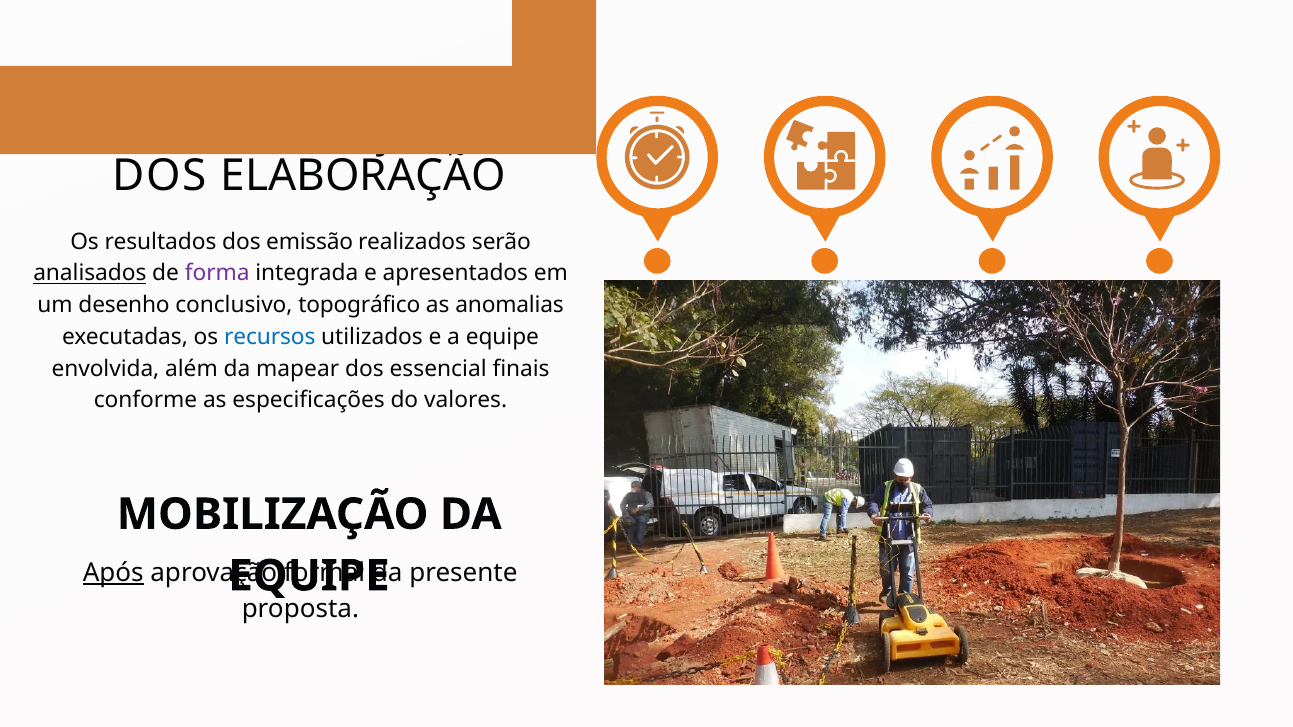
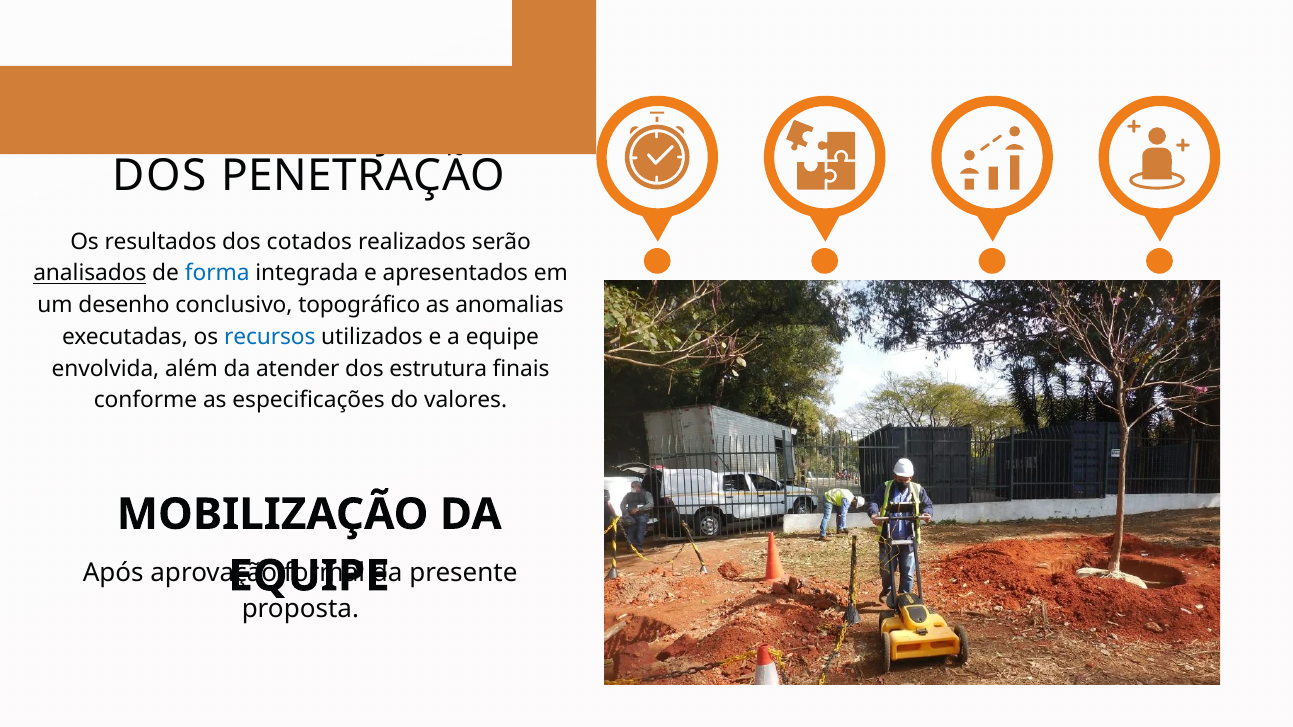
ELABORAÇÃO: ELABORAÇÃO -> PENETRAÇÃO
emissão: emissão -> cotados
forma colour: purple -> blue
mapear: mapear -> atender
essencial: essencial -> estrutura
Após underline: present -> none
